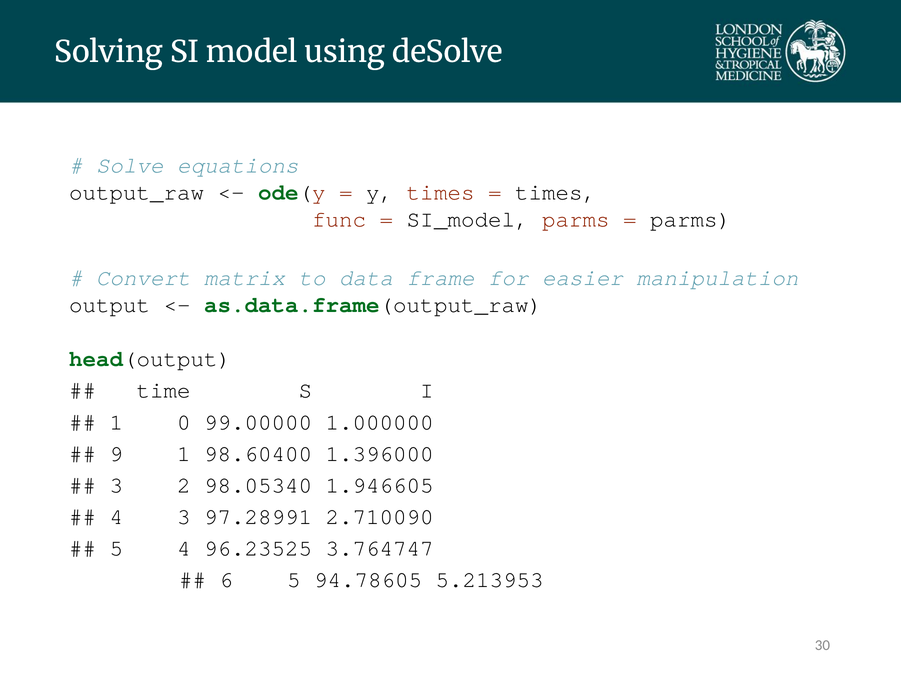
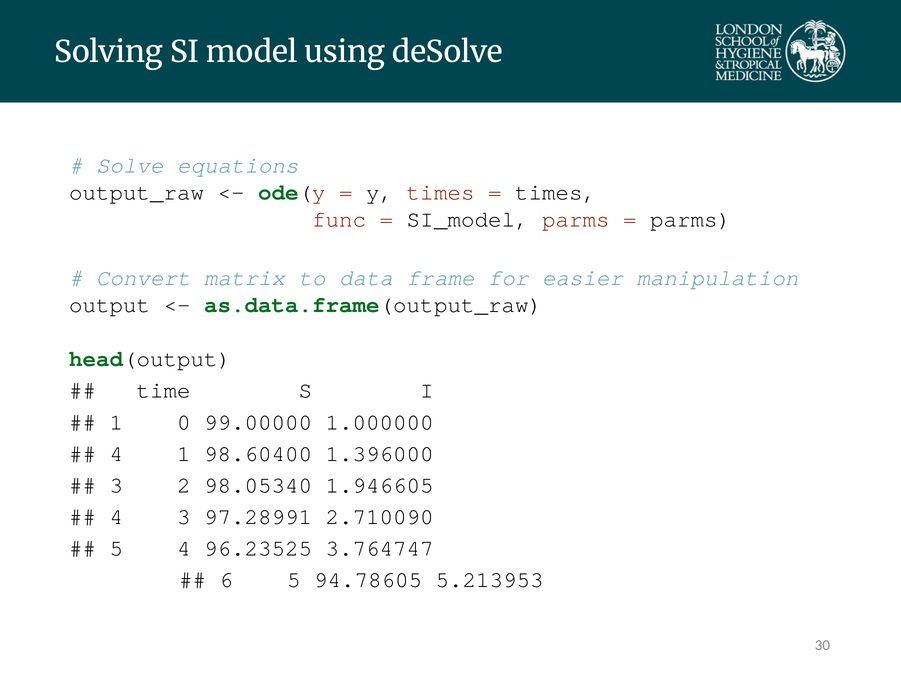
9 at (116, 453): 9 -> 4
